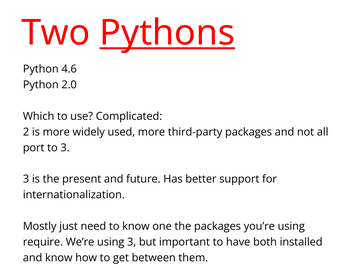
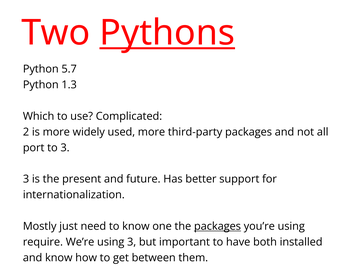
4.6: 4.6 -> 5.7
2.0: 2.0 -> 1.3
packages at (217, 226) underline: none -> present
